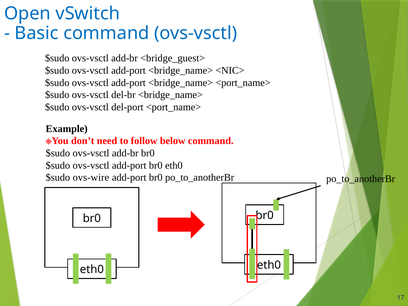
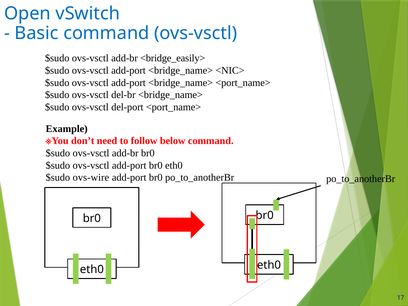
<bridge_guest>: <bridge_guest> -> <bridge_easily>
